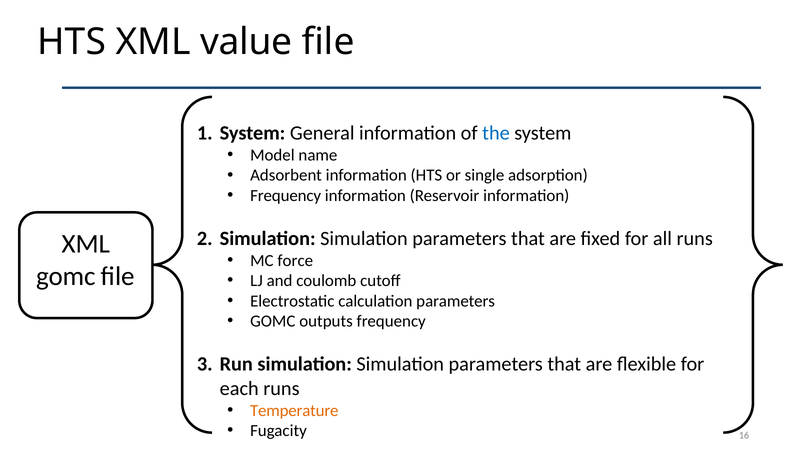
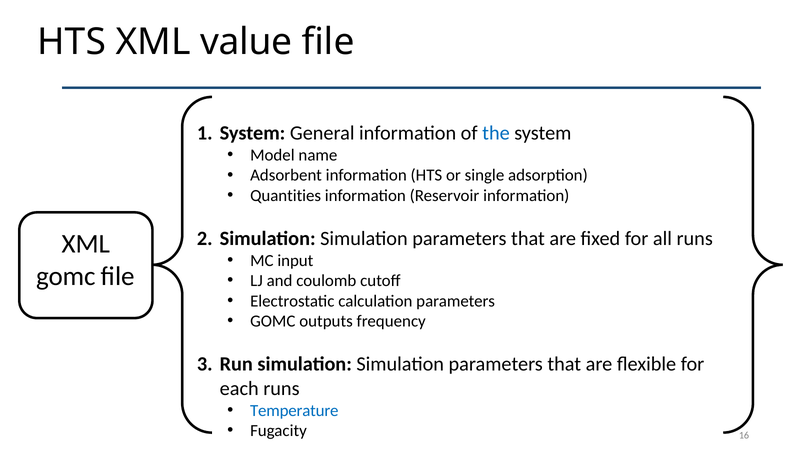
Frequency at (286, 196): Frequency -> Quantities
force: force -> input
Temperature colour: orange -> blue
